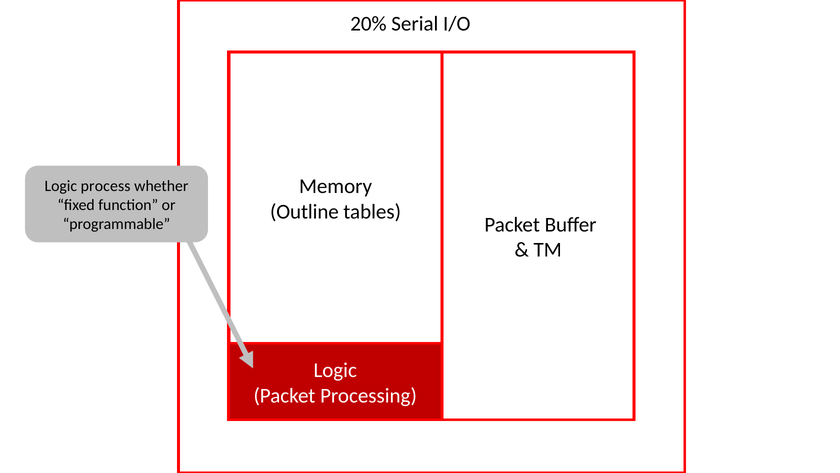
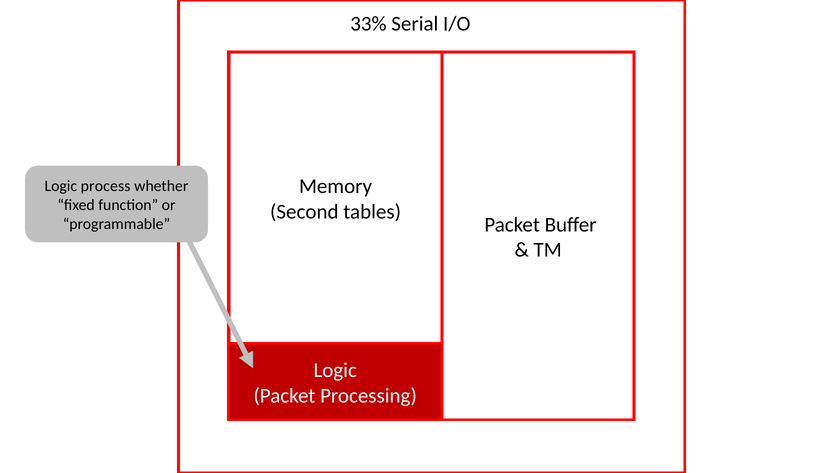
20%: 20% -> 33%
Outline: Outline -> Second
